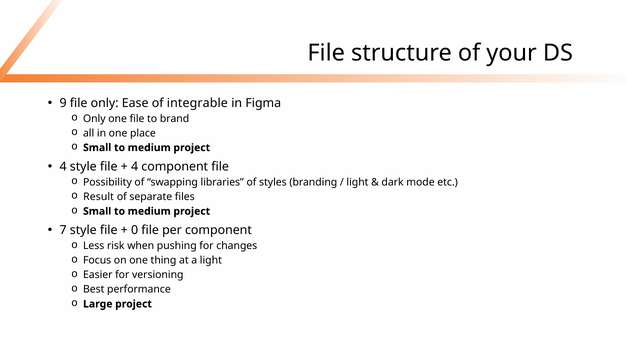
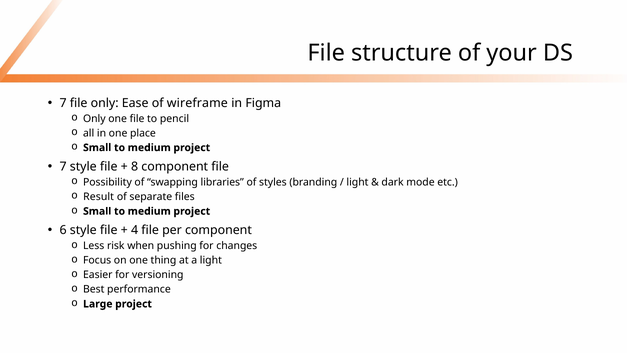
9 at (63, 103): 9 -> 7
integrable: integrable -> wireframe
brand: brand -> pencil
4 at (63, 166): 4 -> 7
4 at (135, 166): 4 -> 8
7: 7 -> 6
0: 0 -> 4
